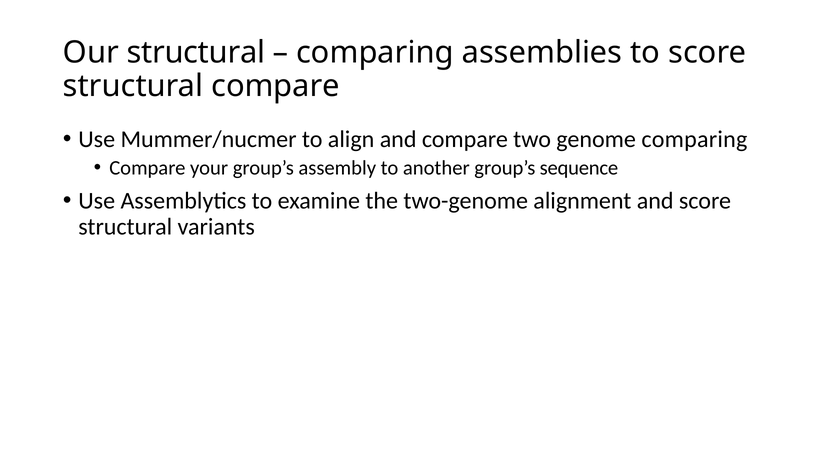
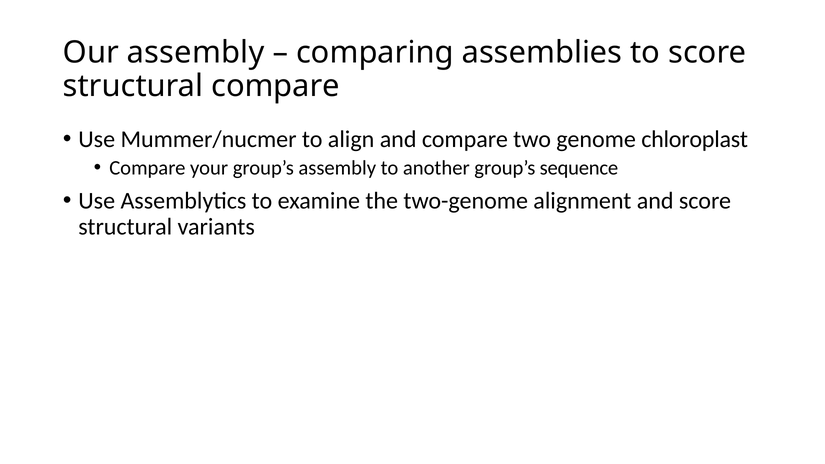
Our structural: structural -> assembly
genome comparing: comparing -> chloroplast
